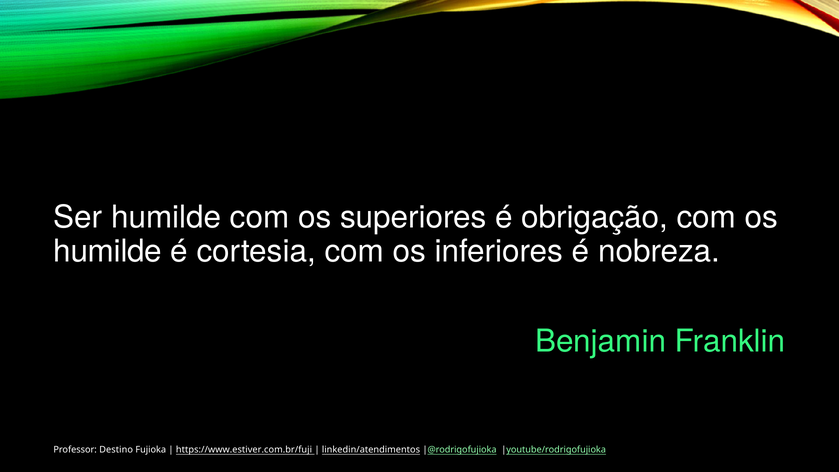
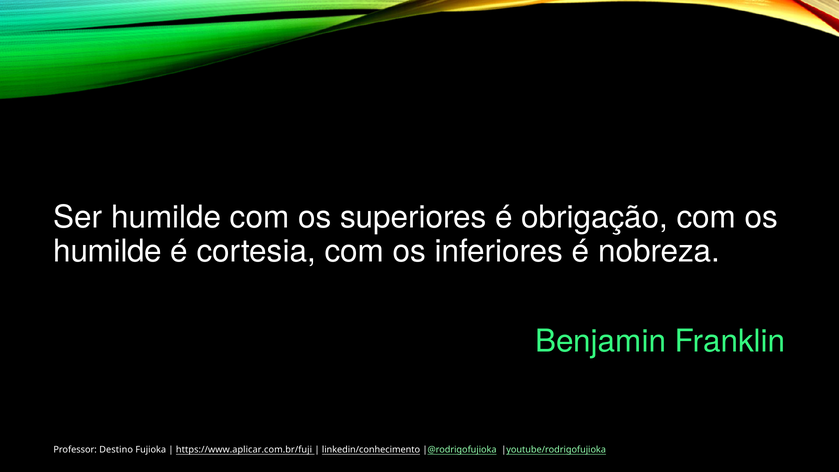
https://www.estiver.com.br/fuji: https://www.estiver.com.br/fuji -> https://www.aplicar.com.br/fuji
linkedin/atendimentos: linkedin/atendimentos -> linkedin/conhecimento
